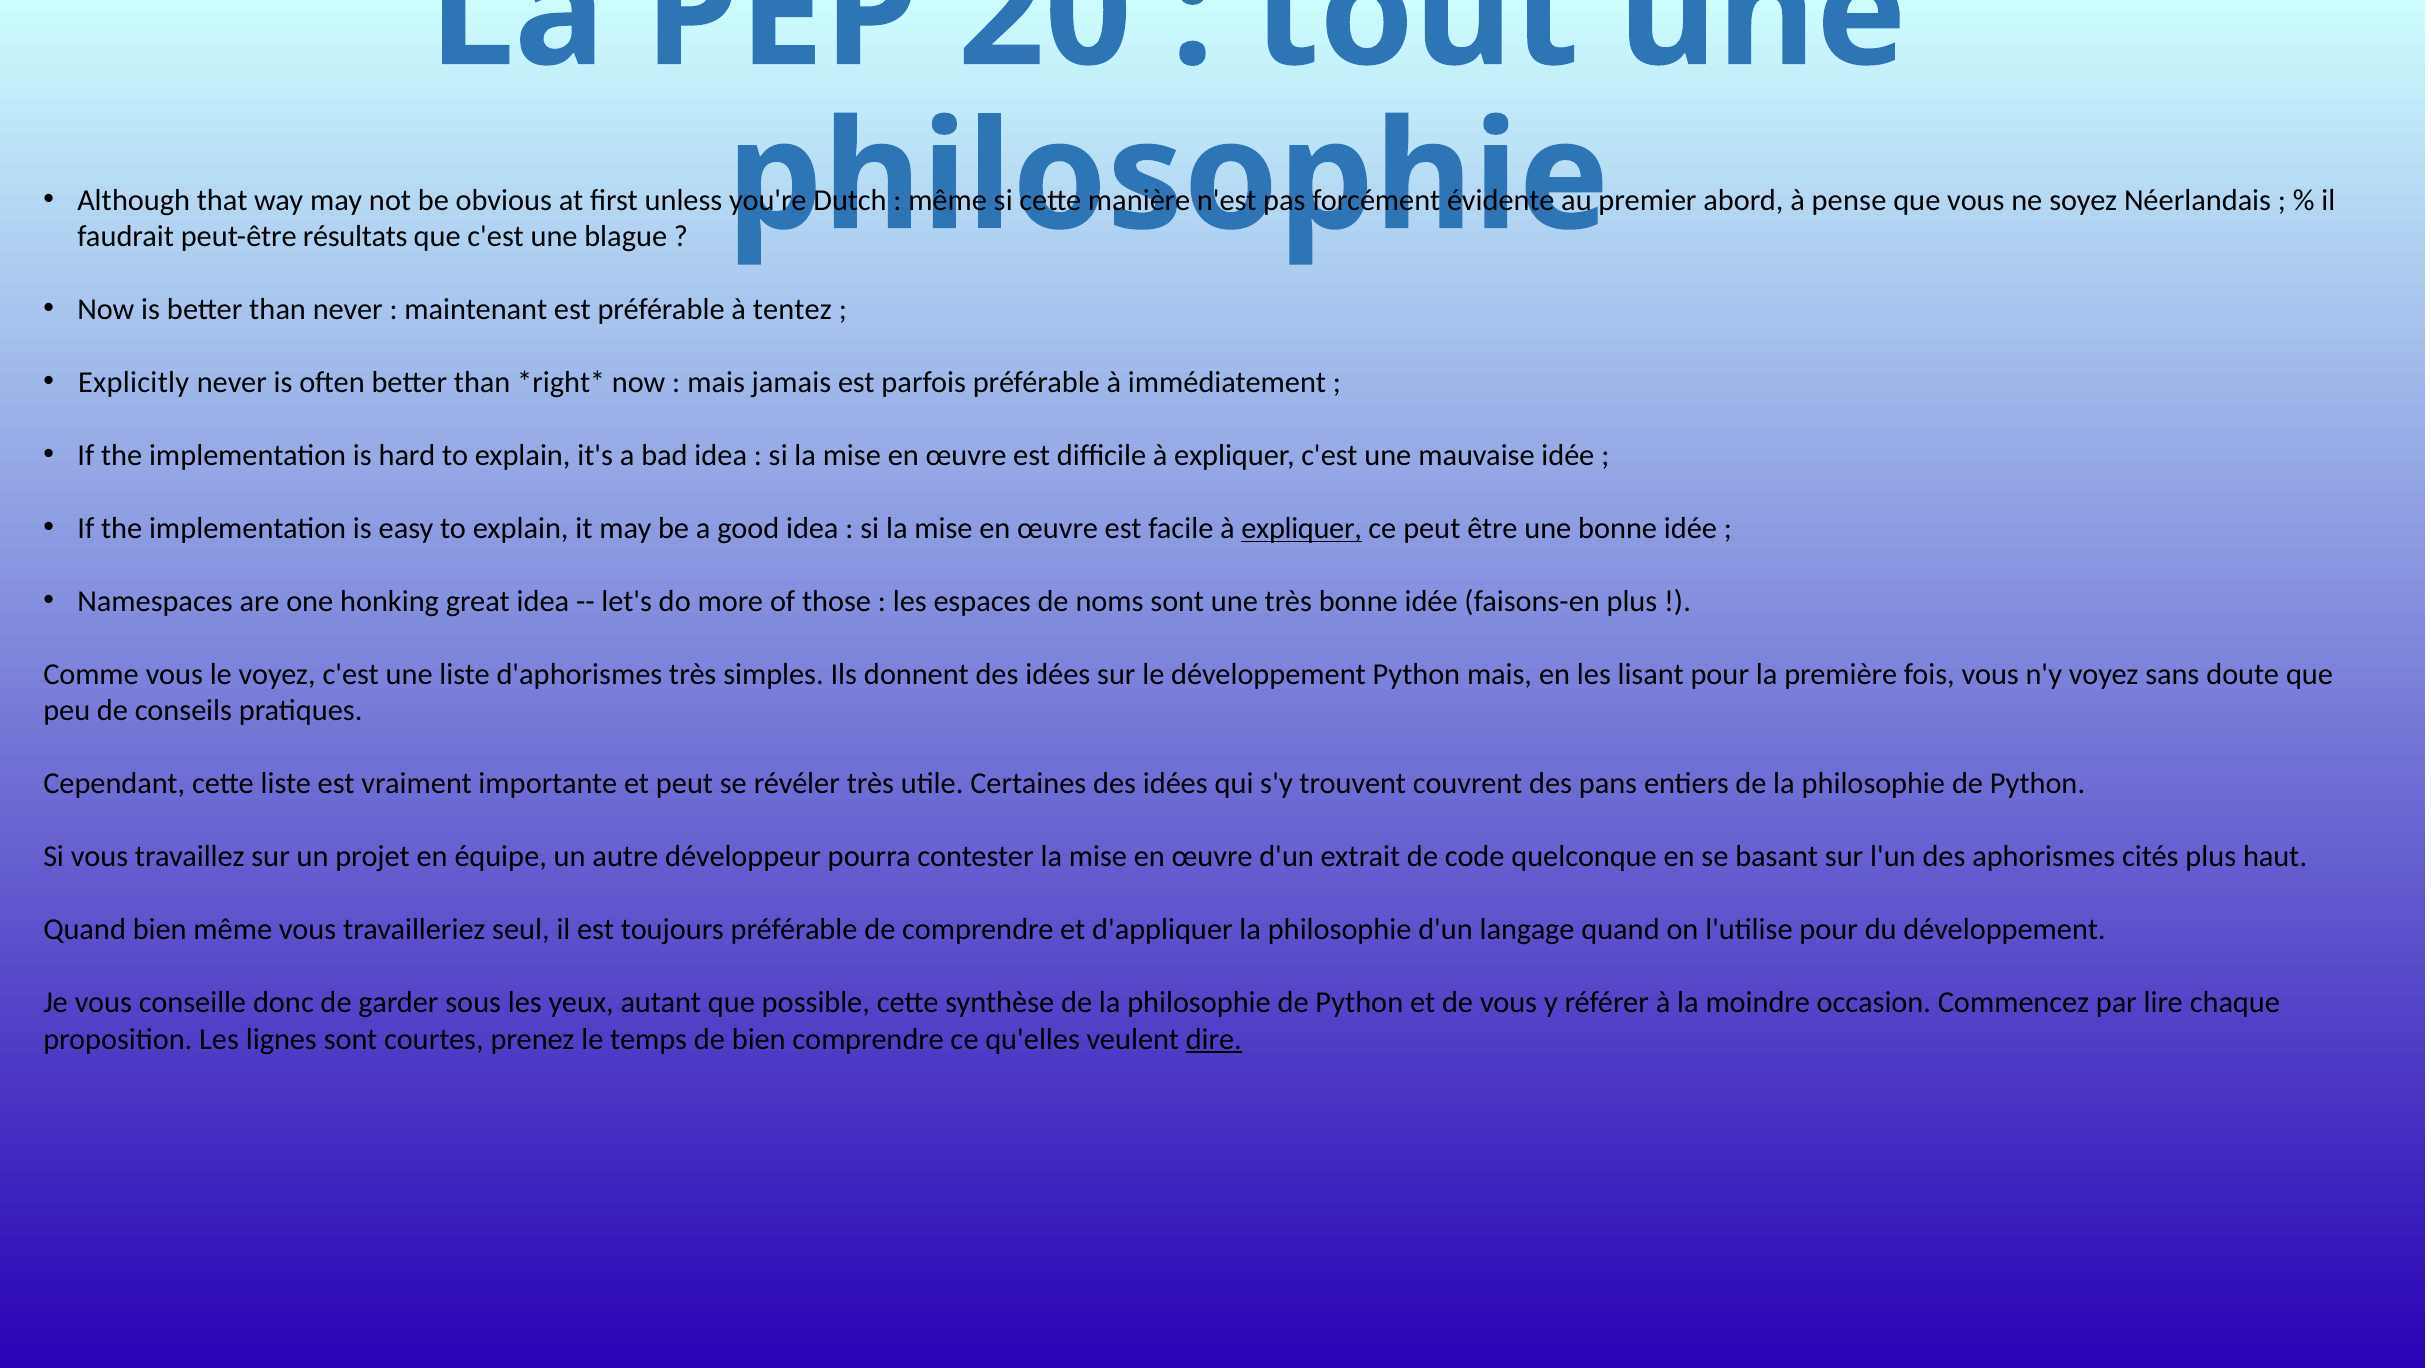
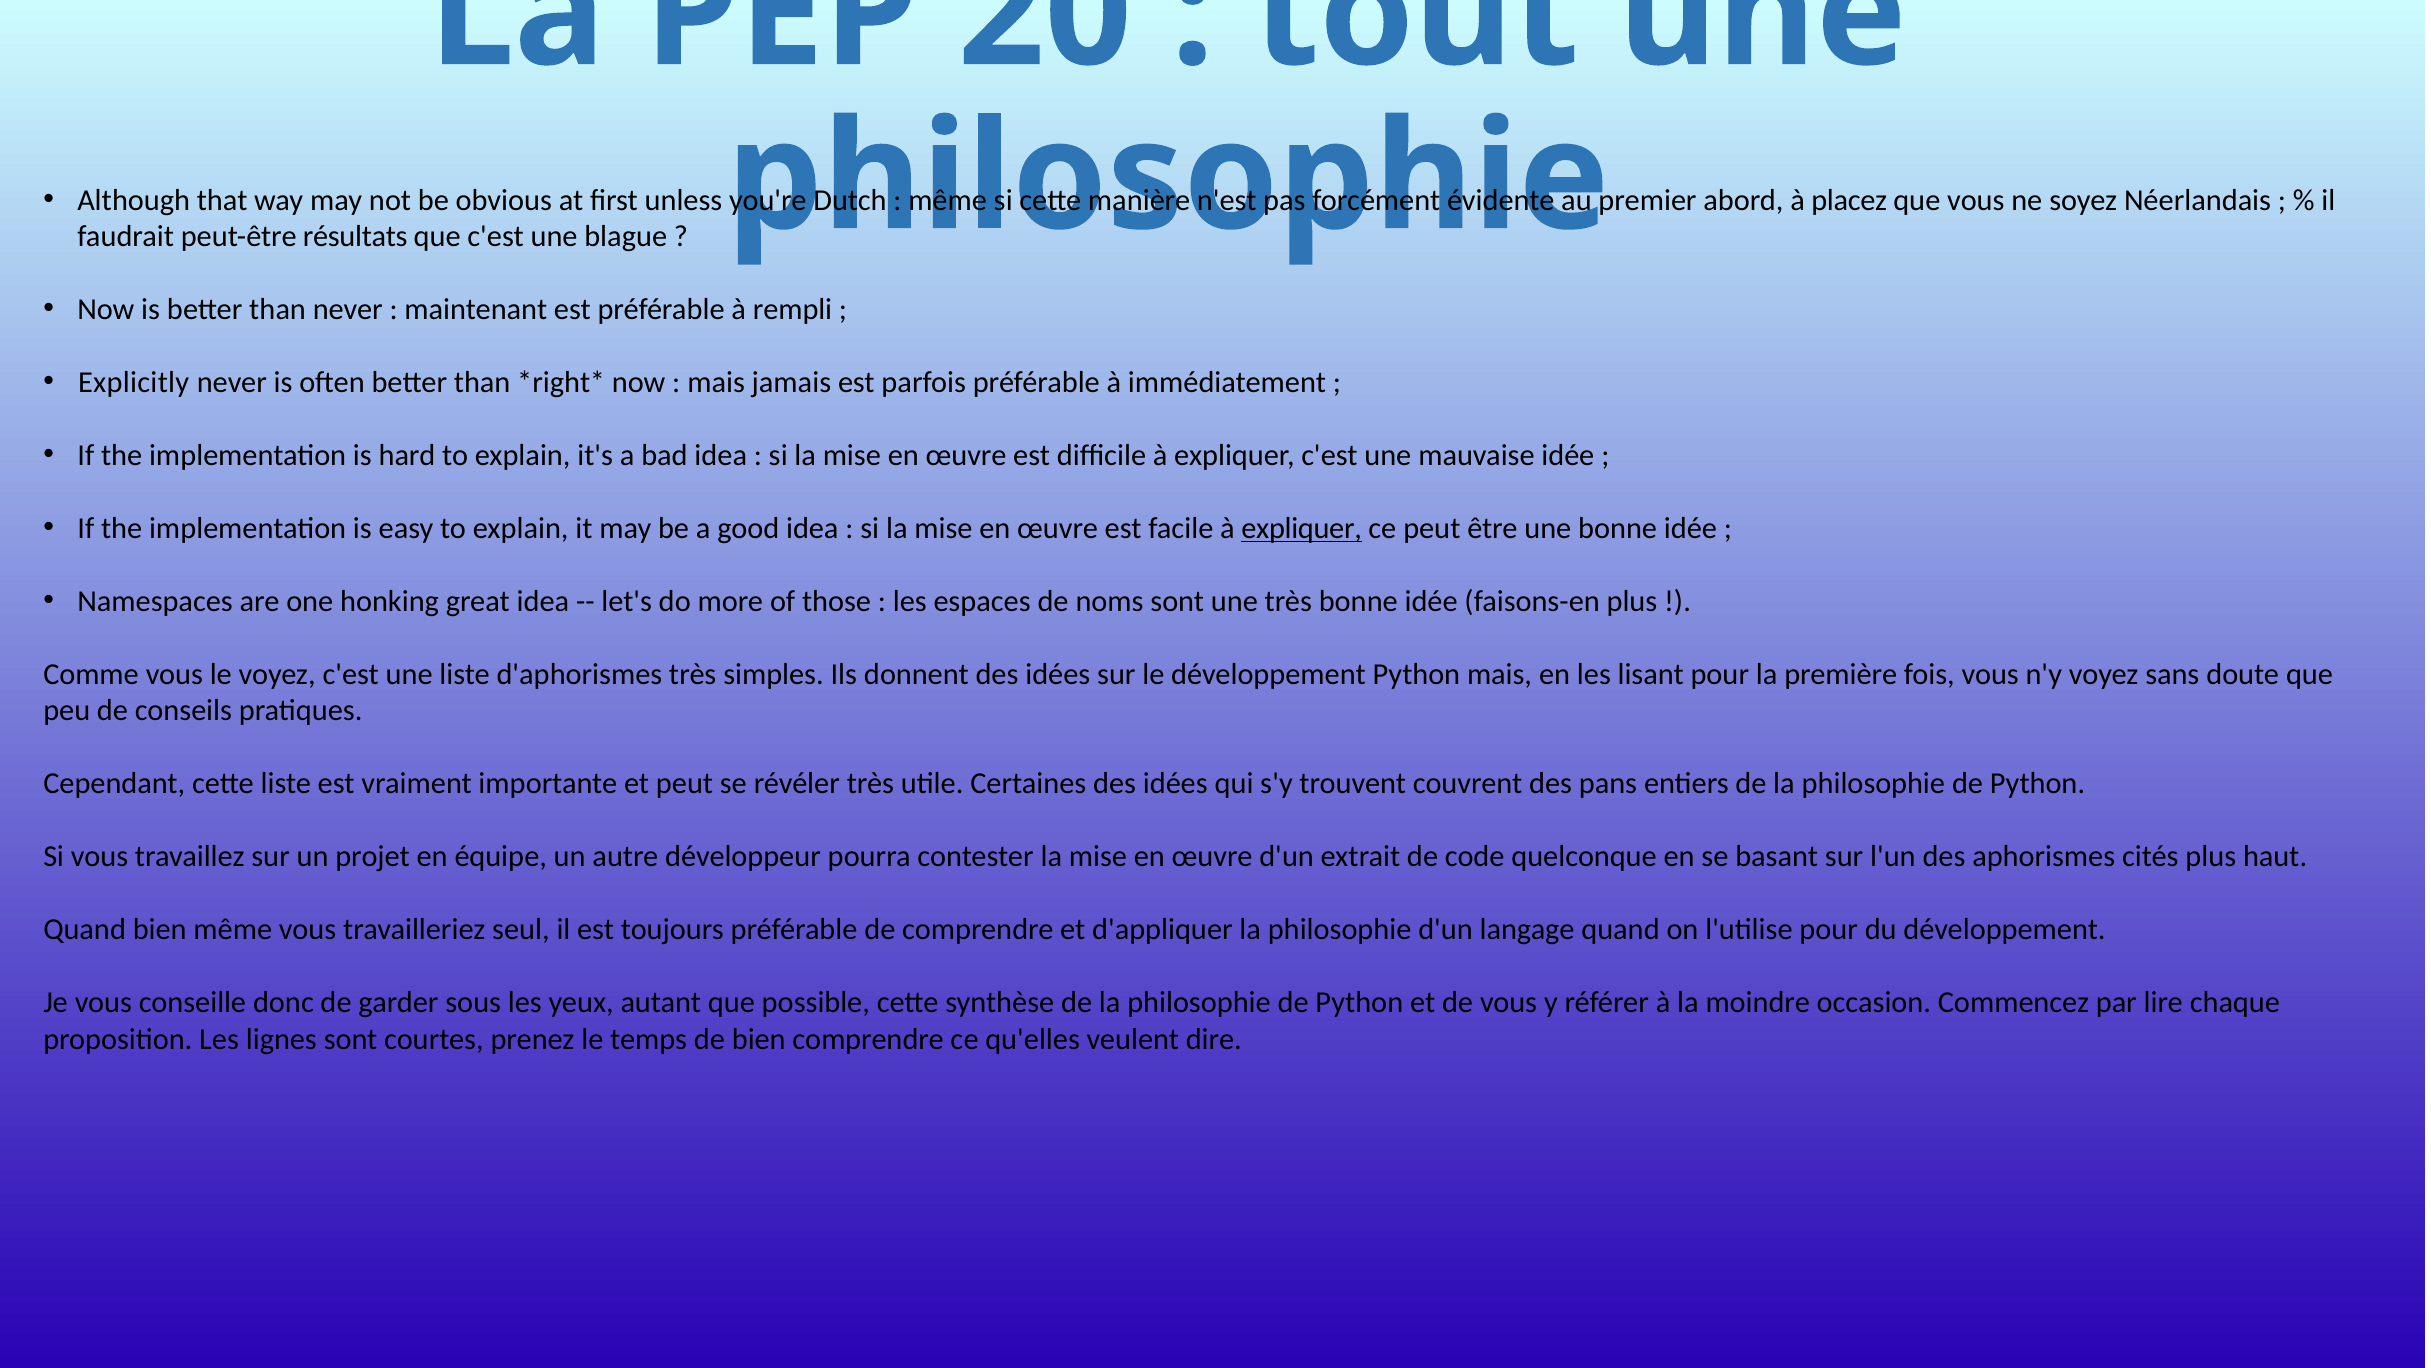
pense: pense -> placez
tentez: tentez -> rempli
dire underline: present -> none
